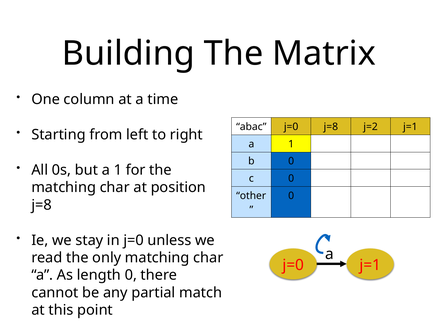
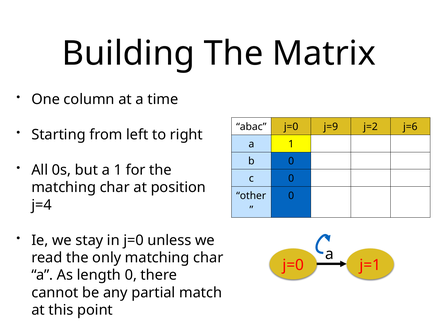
j=0 j=8: j=8 -> j=9
j=2 j=1: j=1 -> j=6
j=8 at (42, 205): j=8 -> j=4
